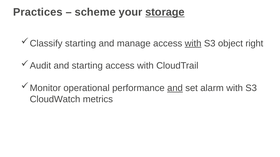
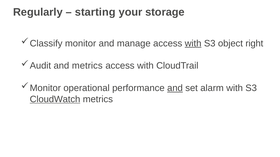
Practices: Practices -> Regularly
scheme: scheme -> starting
storage underline: present -> none
starting at (81, 44): starting -> monitor
and starting: starting -> metrics
CloudWatch underline: none -> present
